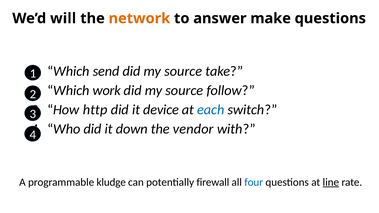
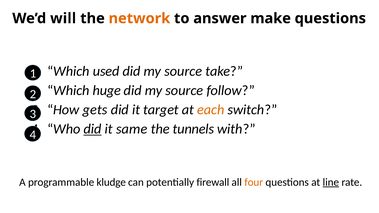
send: send -> used
work: work -> huge
http: http -> gets
device: device -> target
each colour: blue -> orange
did at (93, 129) underline: none -> present
down: down -> same
vendor: vendor -> tunnels
four colour: blue -> orange
